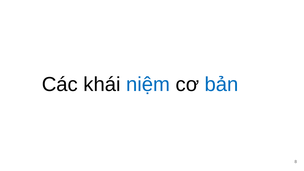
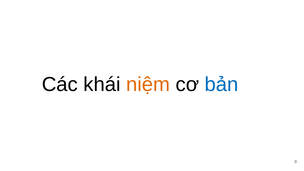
niệm colour: blue -> orange
